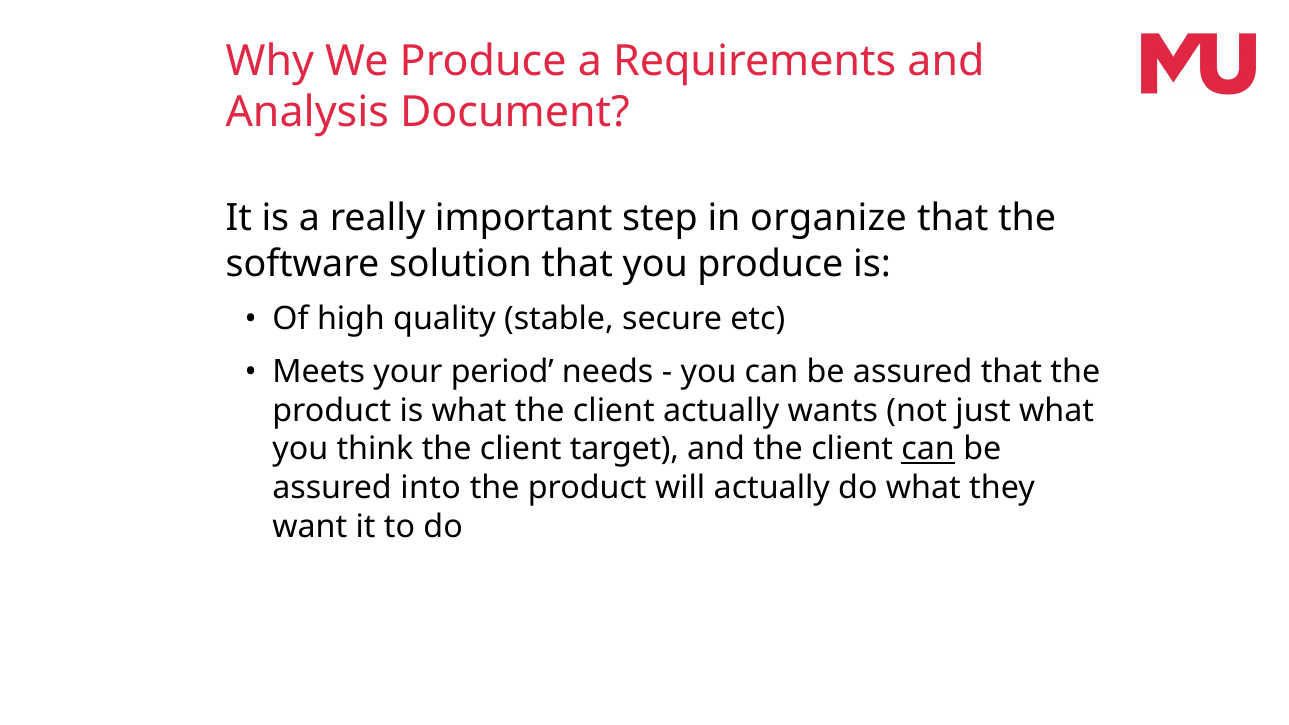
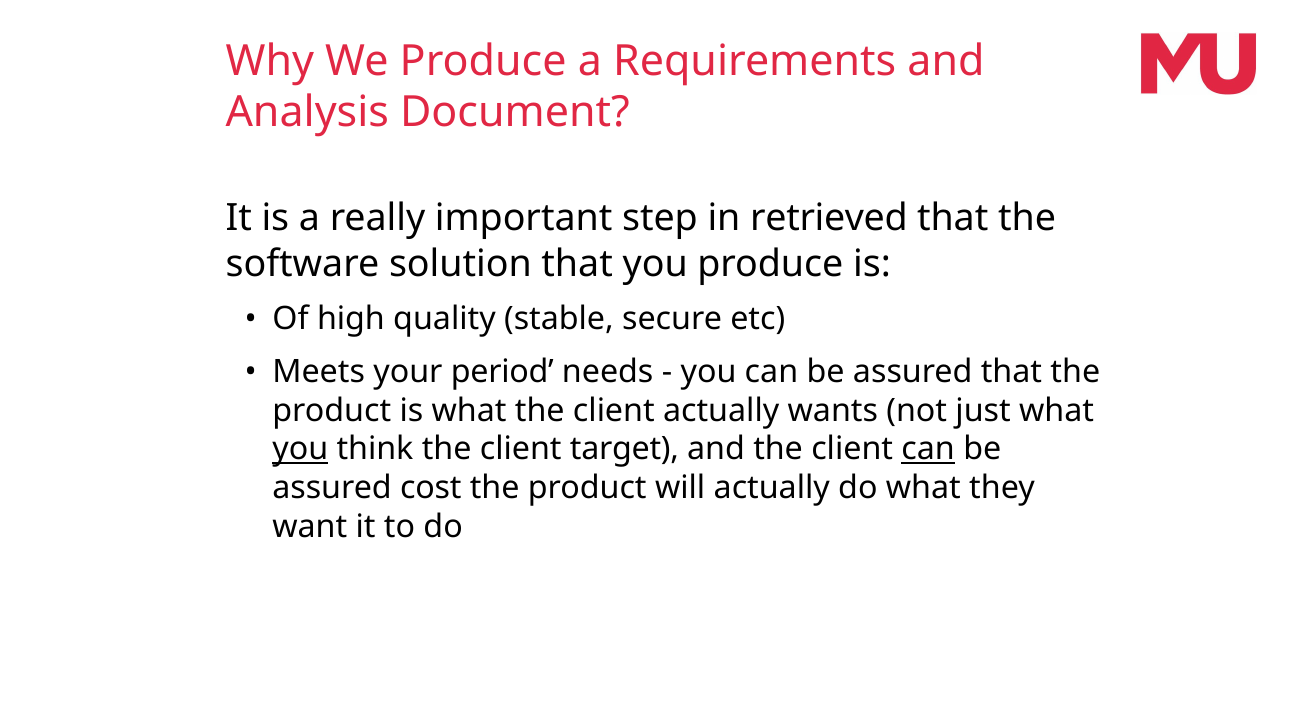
organize: organize -> retrieved
you at (300, 449) underline: none -> present
into: into -> cost
